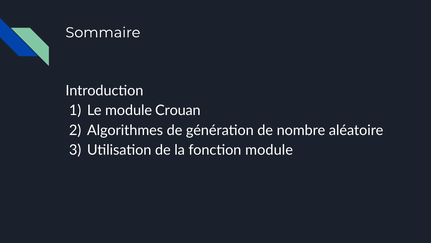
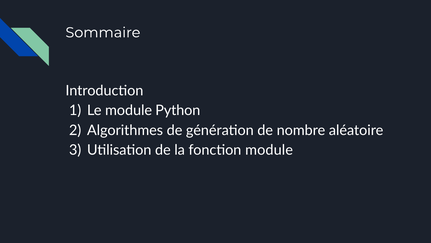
Crouan: Crouan -> Python
